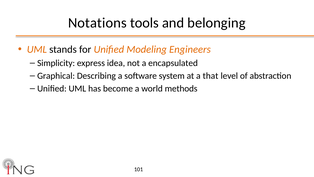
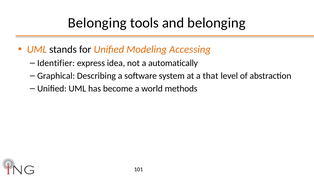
Notations at (97, 23): Notations -> Belonging
Engineers: Engineers -> Accessing
Simplicity: Simplicity -> Identifier
encapsulated: encapsulated -> automatically
